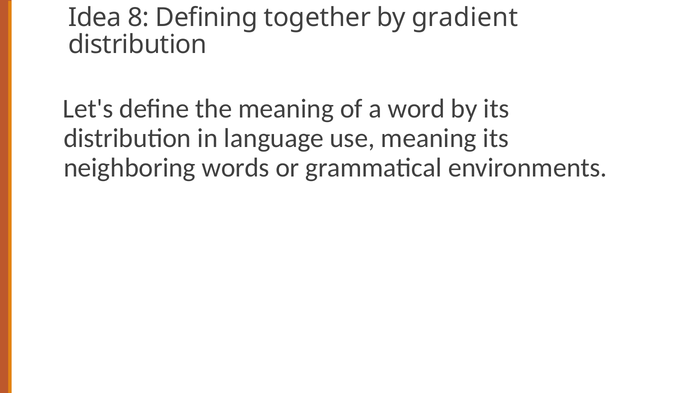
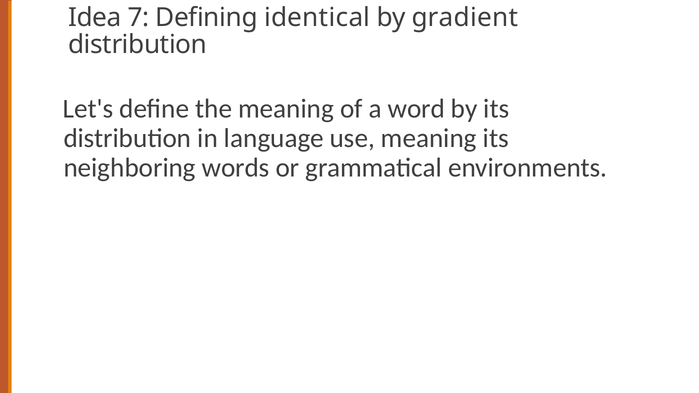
8: 8 -> 7
together: together -> identical
